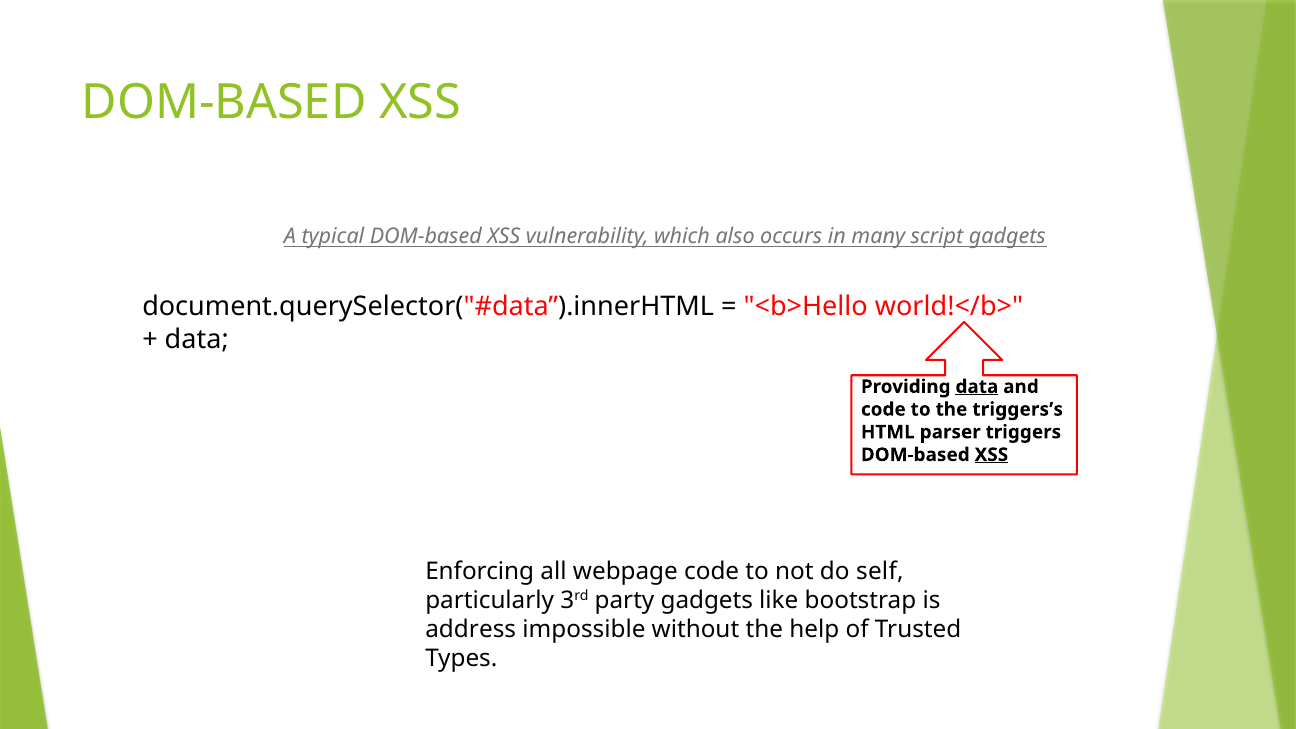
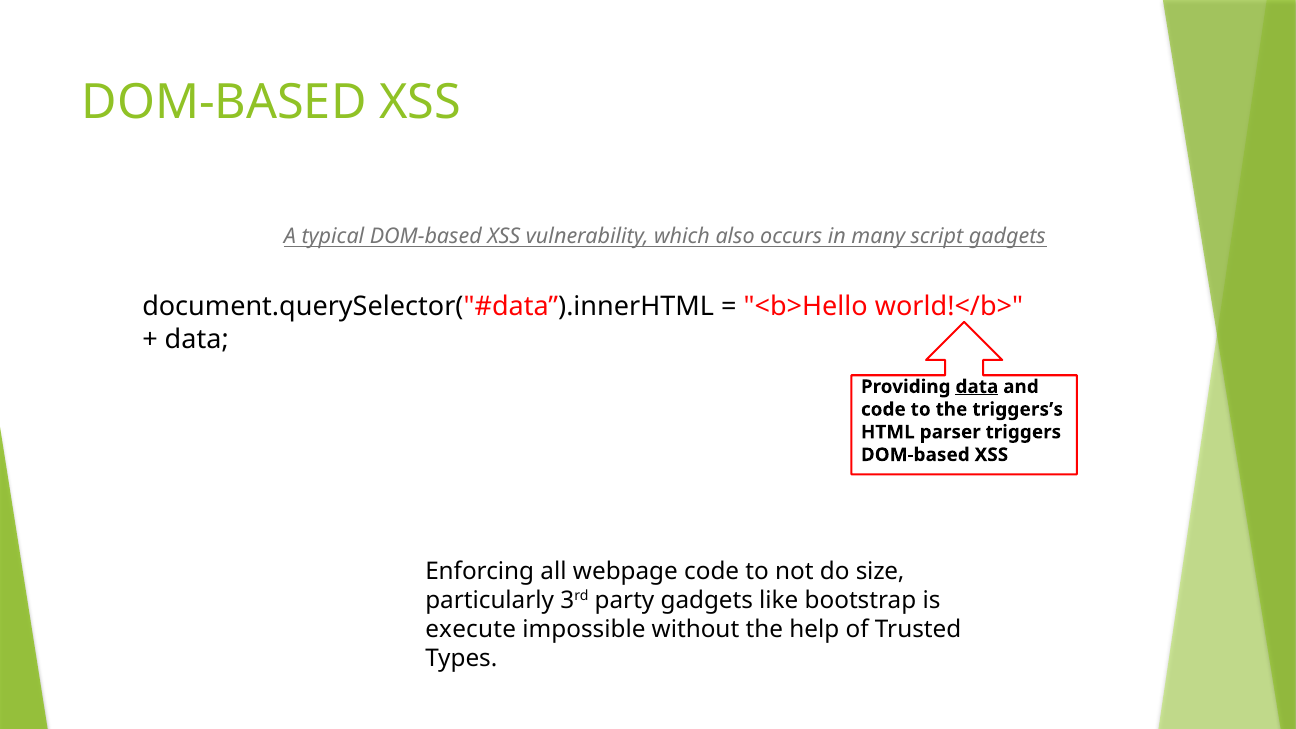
XSS at (991, 455) underline: present -> none
self: self -> size
address: address -> execute
